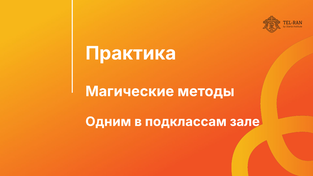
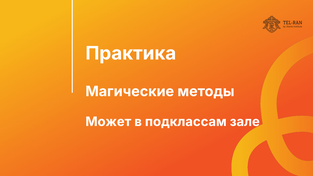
Одним: Одним -> Может
